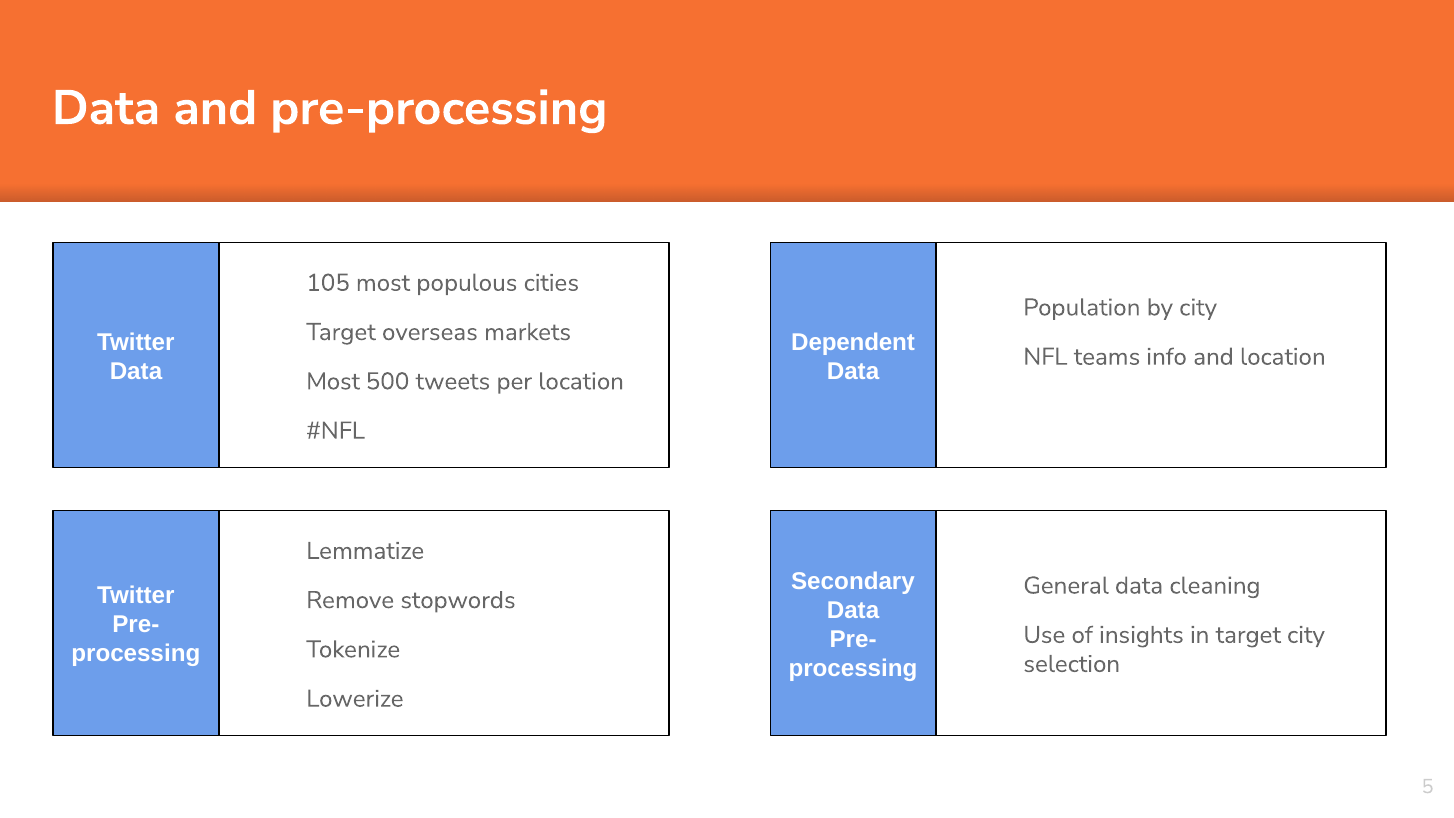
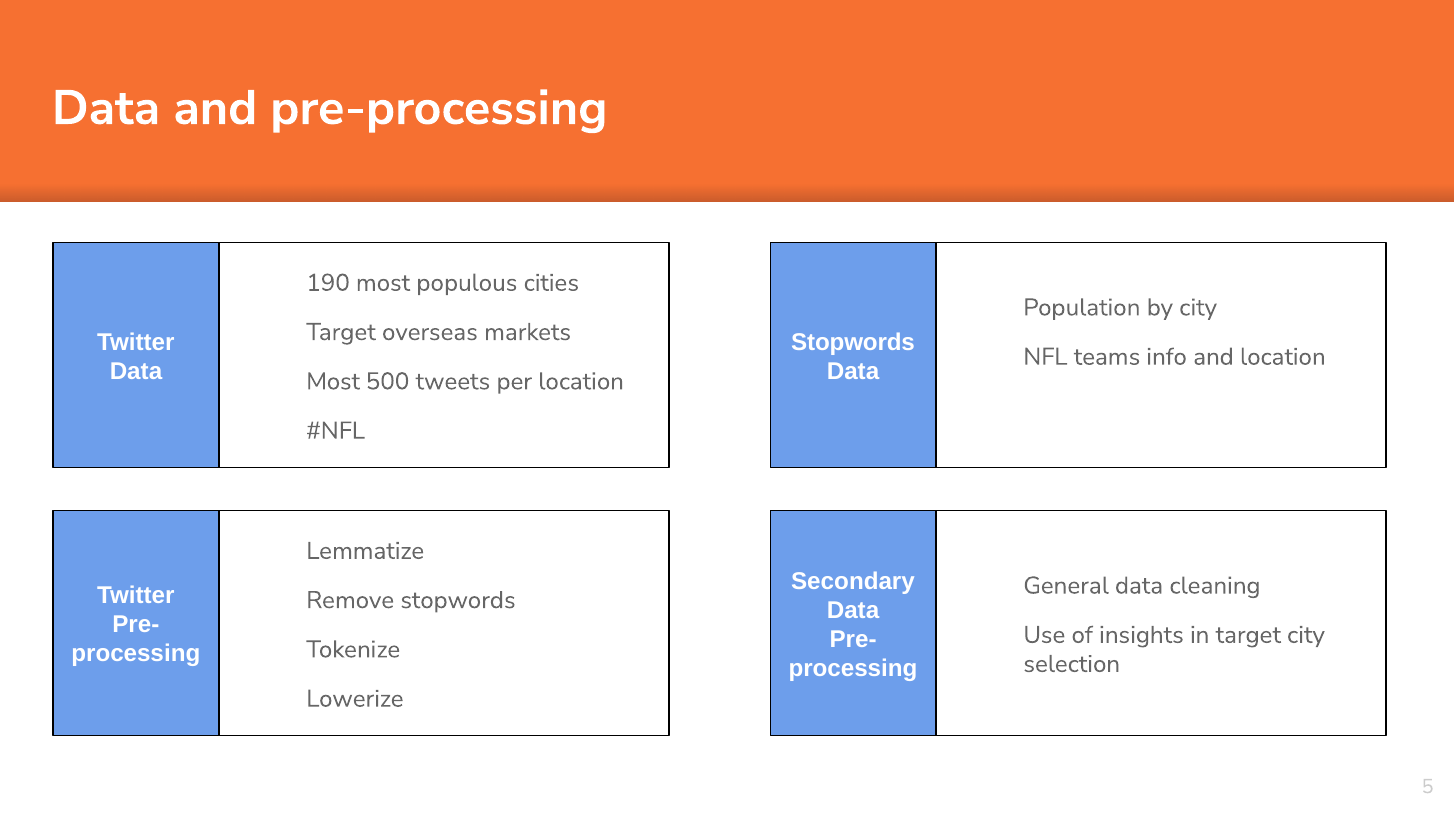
105: 105 -> 190
Dependent at (853, 342): Dependent -> Stopwords
